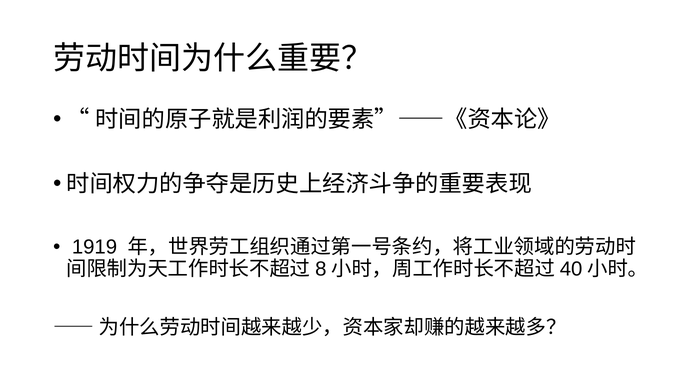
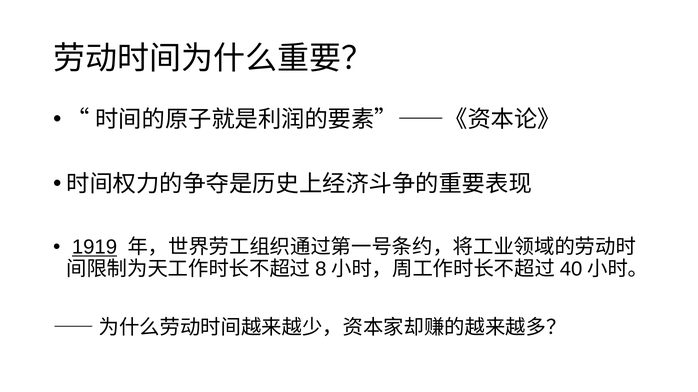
1919 underline: none -> present
